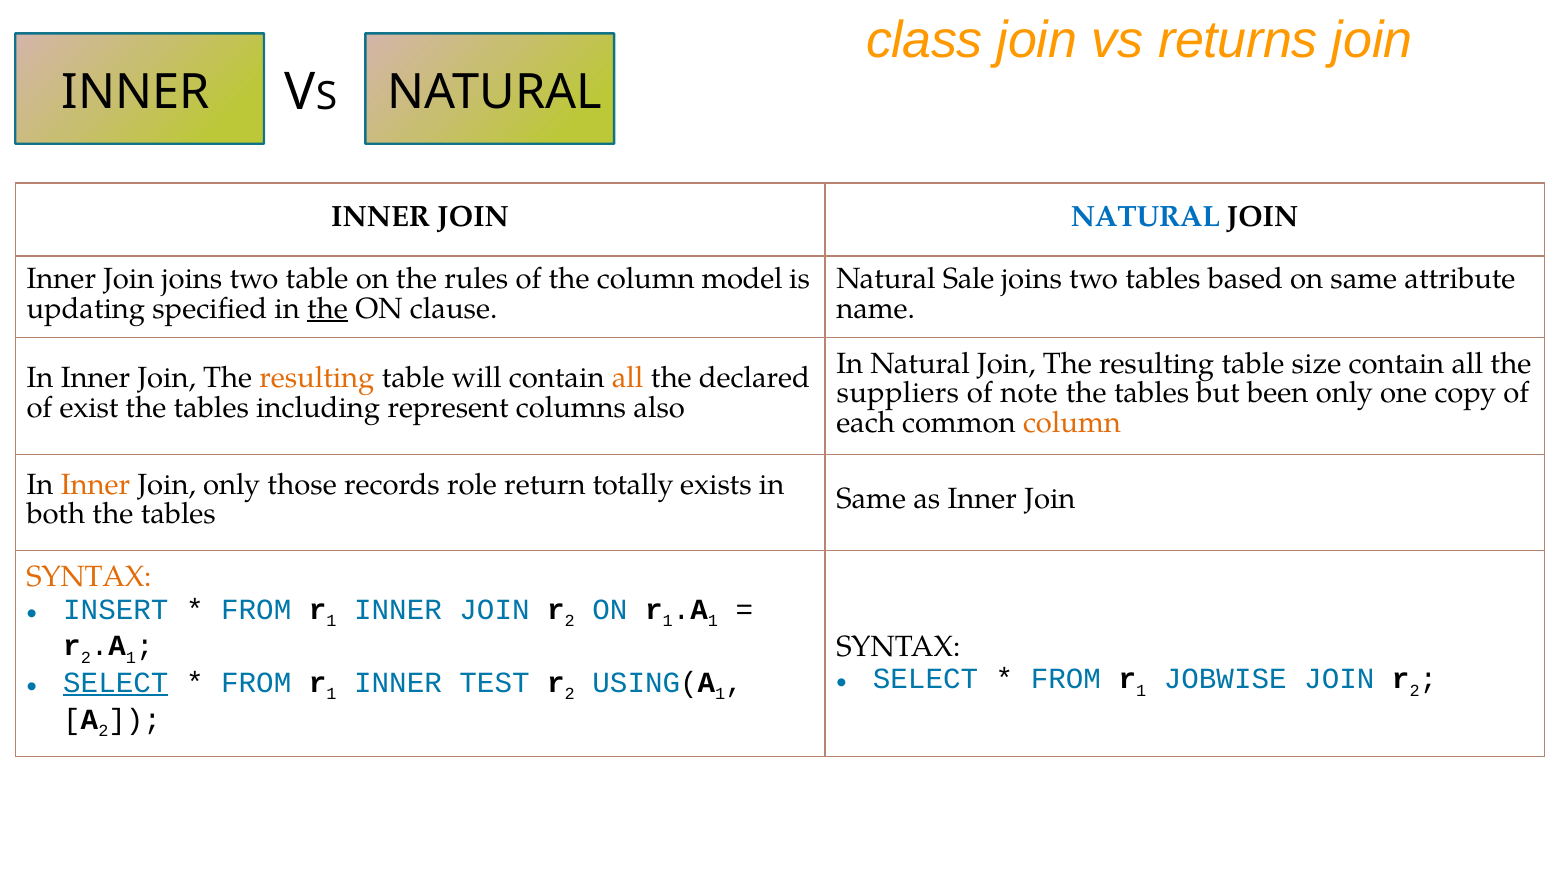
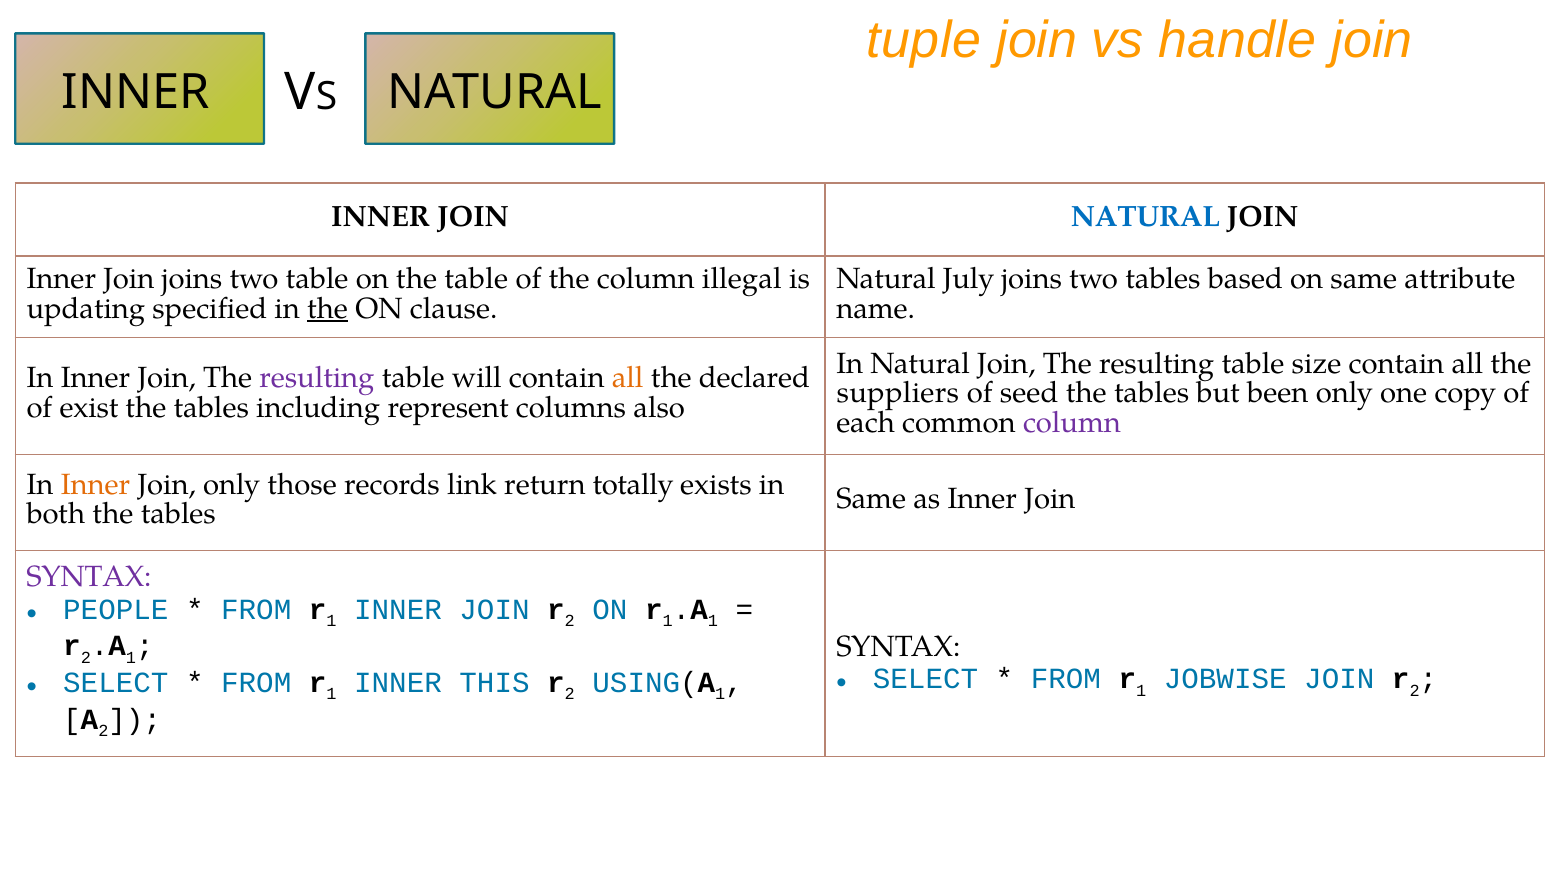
class: class -> tuple
returns: returns -> handle
the rules: rules -> table
model: model -> illegal
Sale: Sale -> July
resulting at (317, 378) colour: orange -> purple
note: note -> seed
column at (1072, 423) colour: orange -> purple
role: role -> link
SYNTAX at (89, 577) colour: orange -> purple
INSERT: INSERT -> PEOPLE
SELECT at (116, 683) underline: present -> none
TEST: TEST -> THIS
